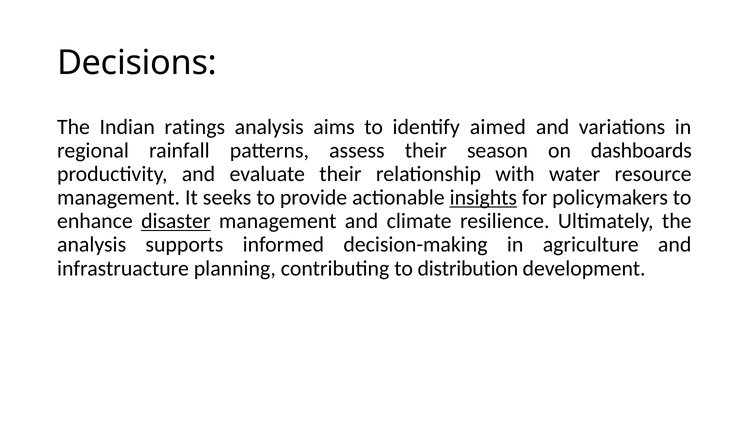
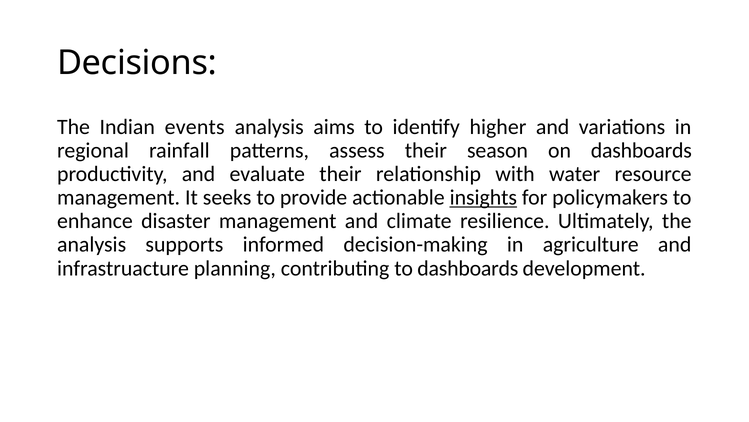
ratings: ratings -> events
aimed: aimed -> higher
disaster underline: present -> none
to distribution: distribution -> dashboards
